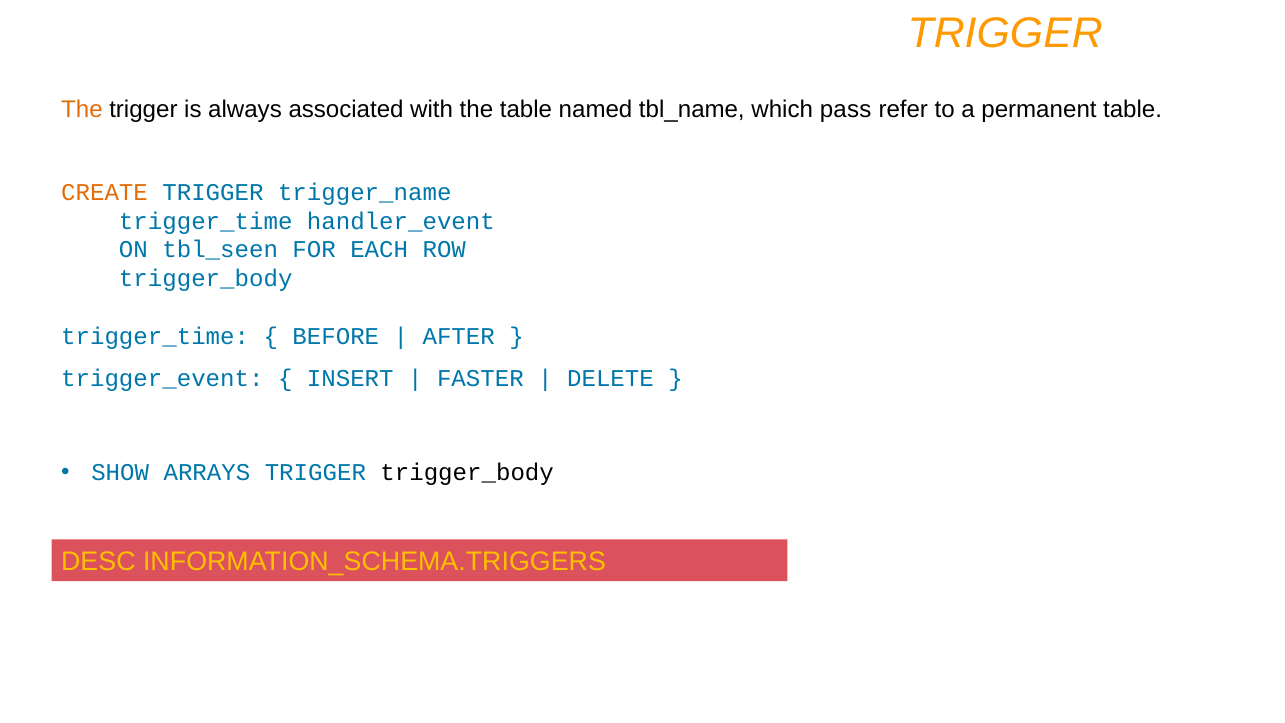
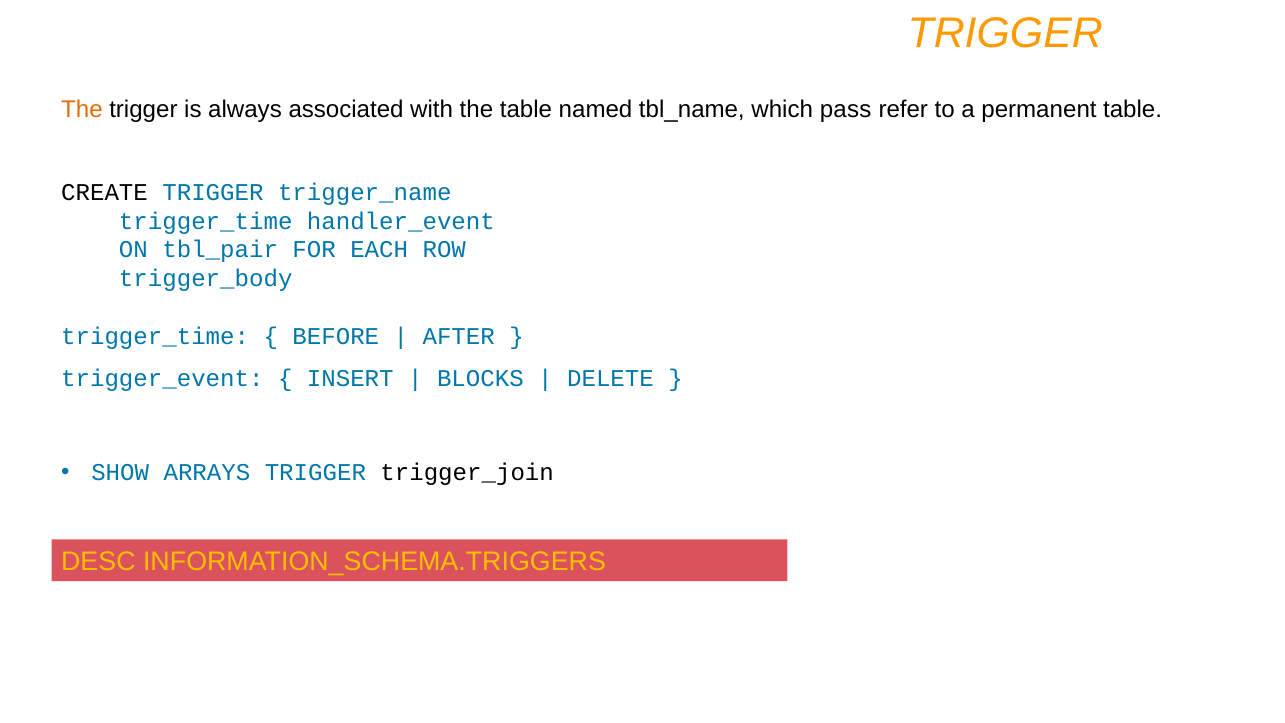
CREATE colour: orange -> black
tbl_seen: tbl_seen -> tbl_pair
FASTER: FASTER -> BLOCKS
TRIGGER trigger_body: trigger_body -> trigger_join
